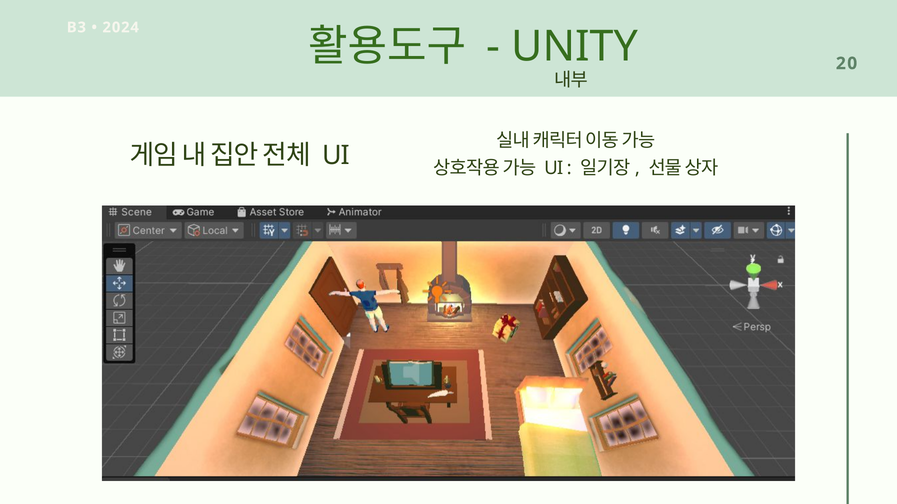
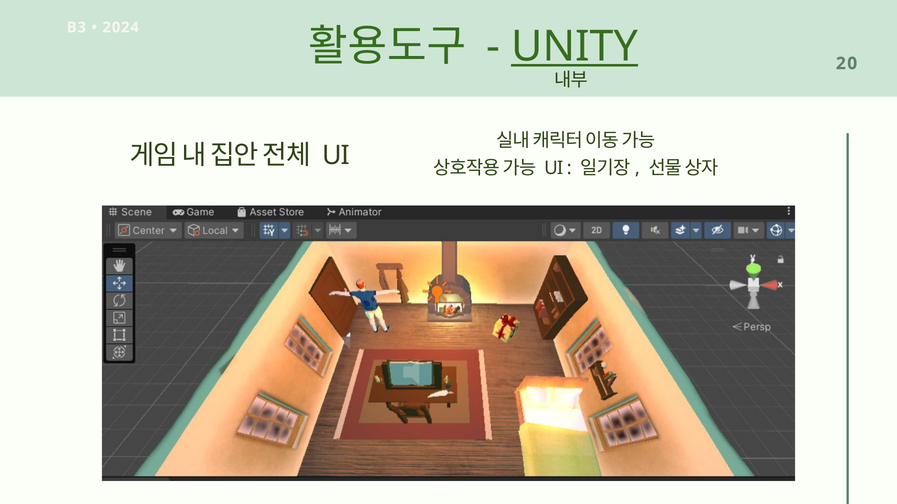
UNITY underline: none -> present
